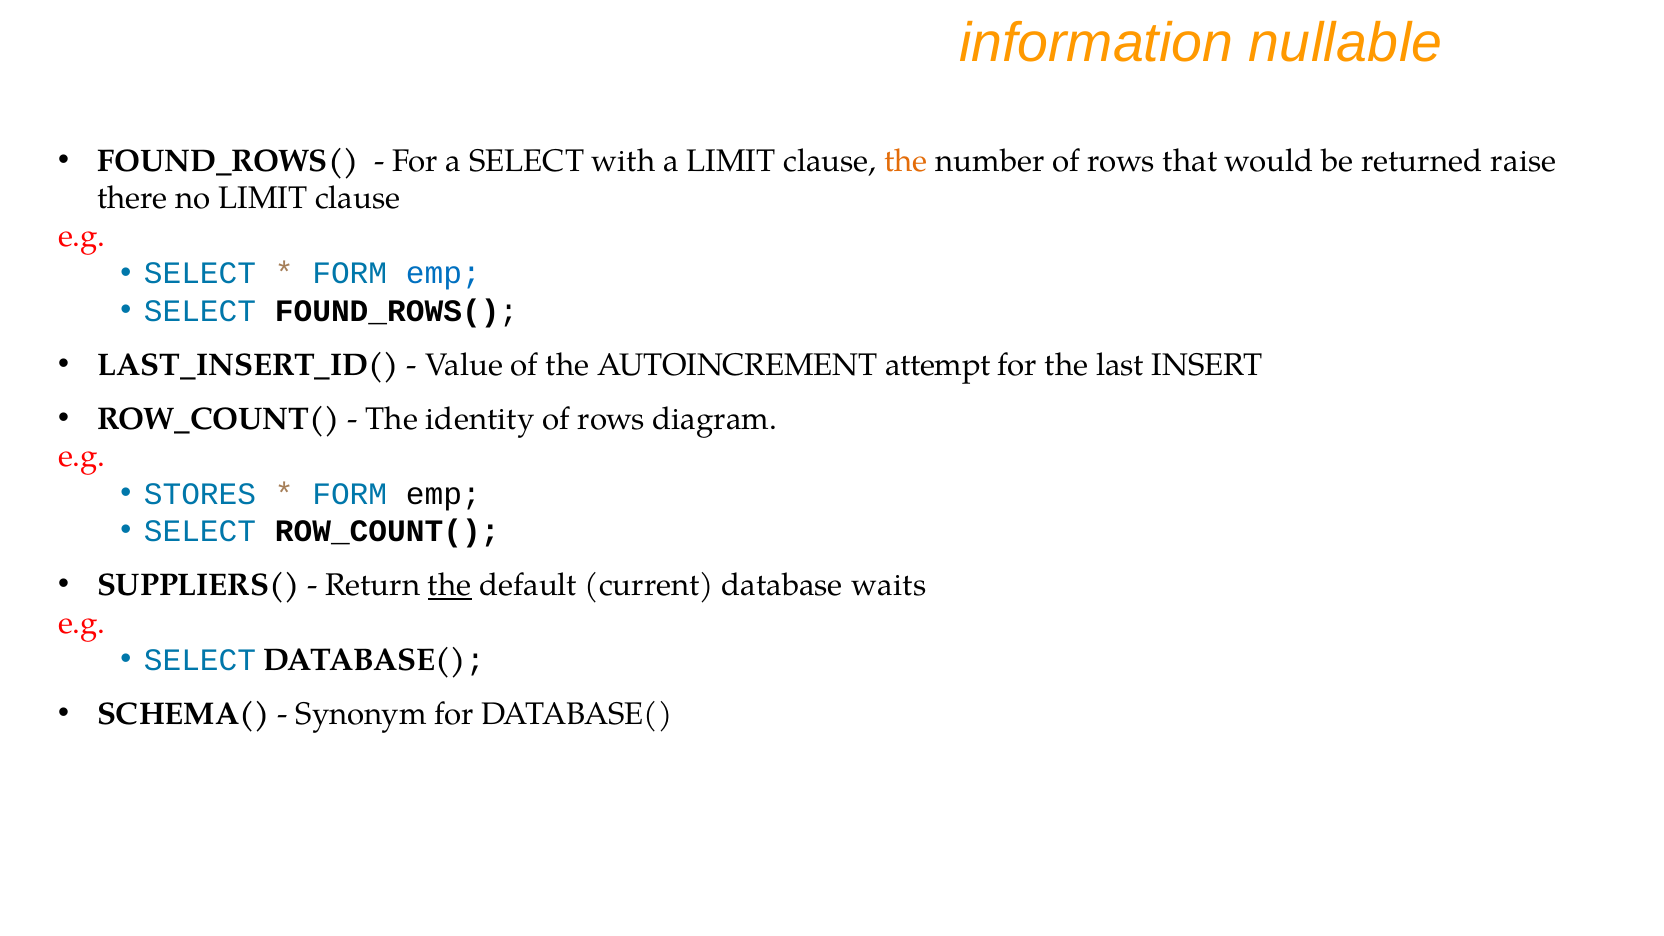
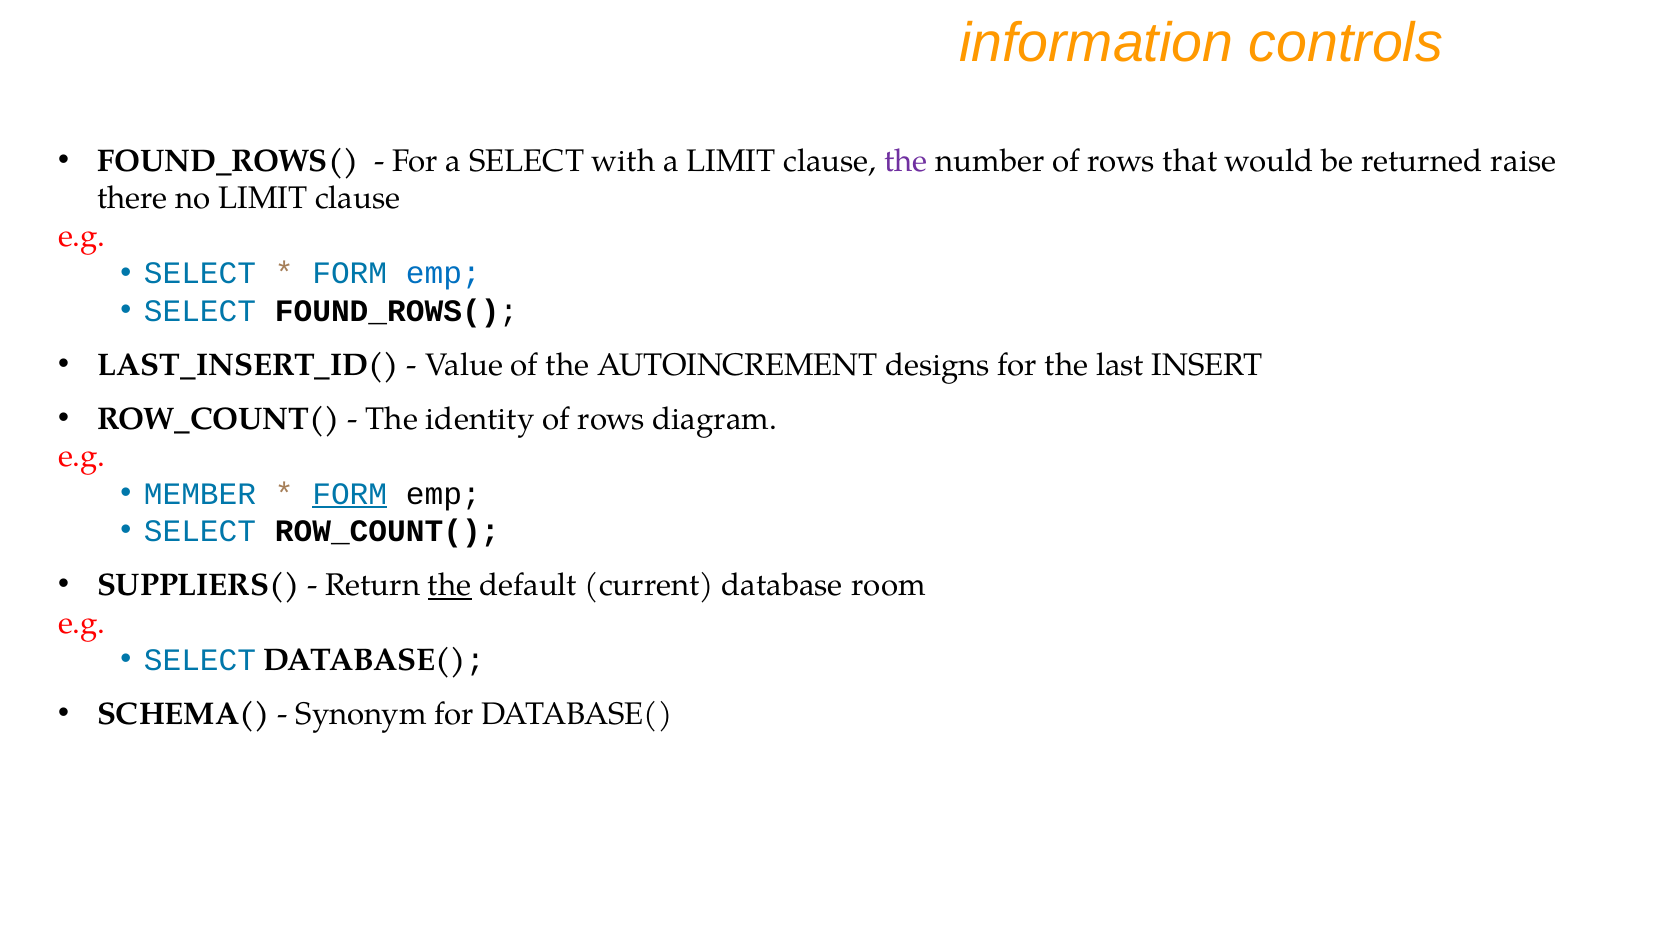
nullable: nullable -> controls
the at (906, 161) colour: orange -> purple
attempt: attempt -> designs
STORES: STORES -> MEMBER
FORM at (350, 494) underline: none -> present
waits: waits -> room
